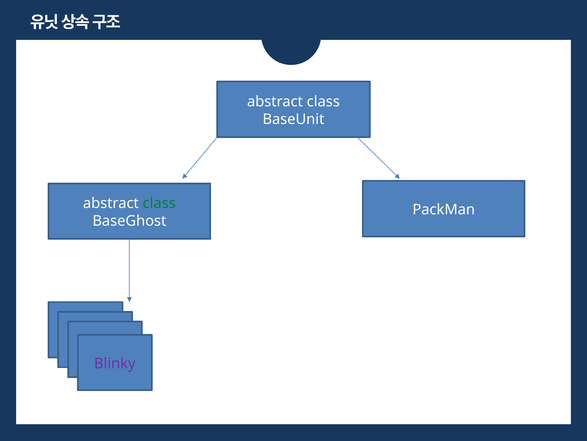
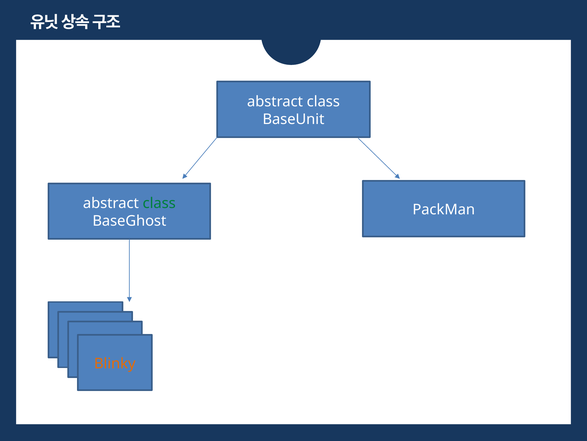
Blinky at (115, 363) colour: purple -> orange
